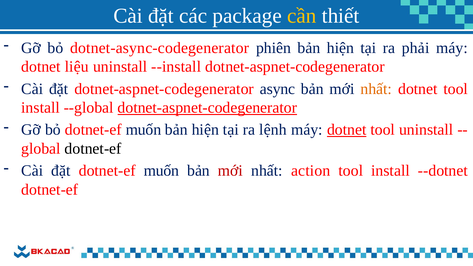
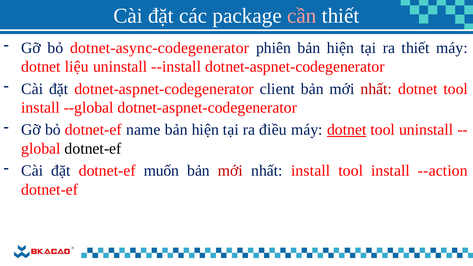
cần colour: yellow -> pink
ra phải: phải -> thiết
async: async -> client
nhất at (376, 89) colour: orange -> red
dotnet-aspnet-codegenerator at (207, 108) underline: present -> none
bỏ dotnet-ef muốn: muốn -> name
lệnh: lệnh -> điều
nhất action: action -> install
--dotnet: --dotnet -> --action
